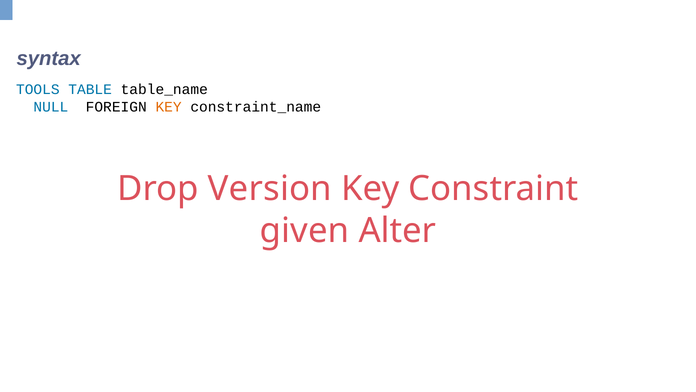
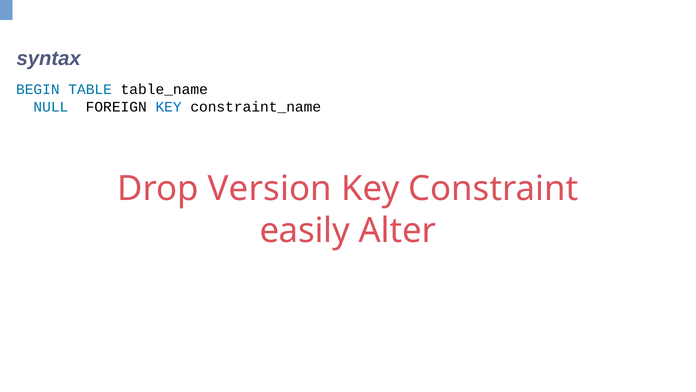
TOOLS: TOOLS -> BEGIN
KEY at (169, 107) colour: orange -> blue
given: given -> easily
